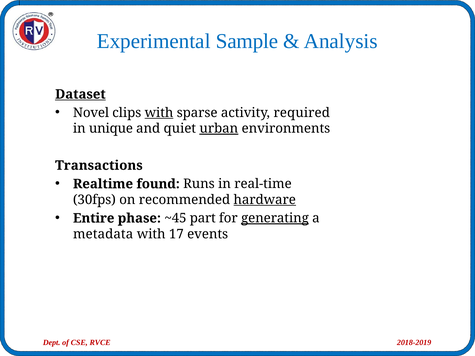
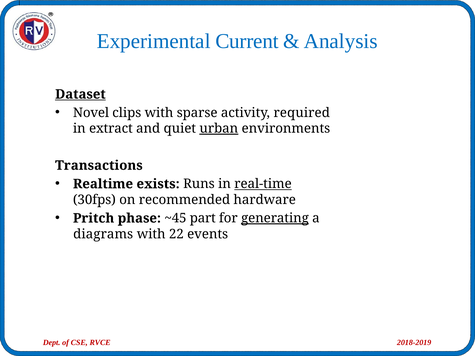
Sample: Sample -> Current
with at (159, 113) underline: present -> none
unique: unique -> extract
found: found -> exists
real-time underline: none -> present
hardware underline: present -> none
Entire: Entire -> Pritch
metadata: metadata -> diagrams
17: 17 -> 22
